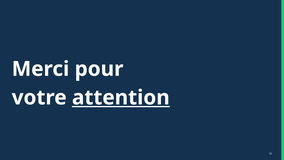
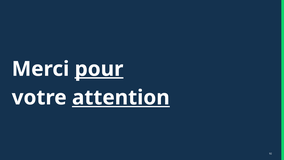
pour underline: none -> present
